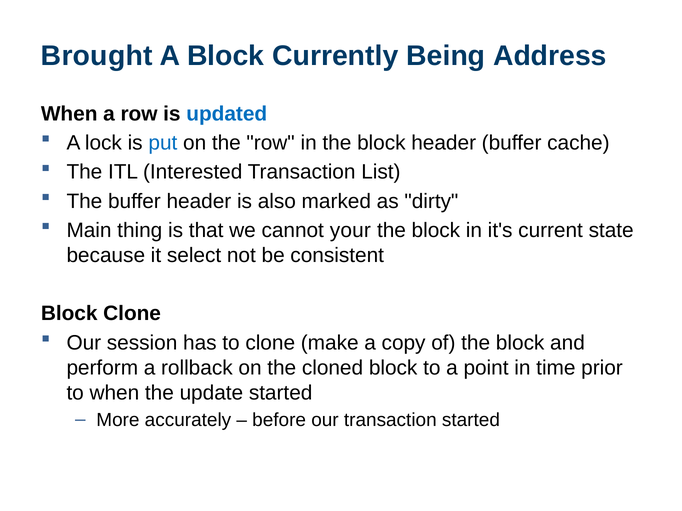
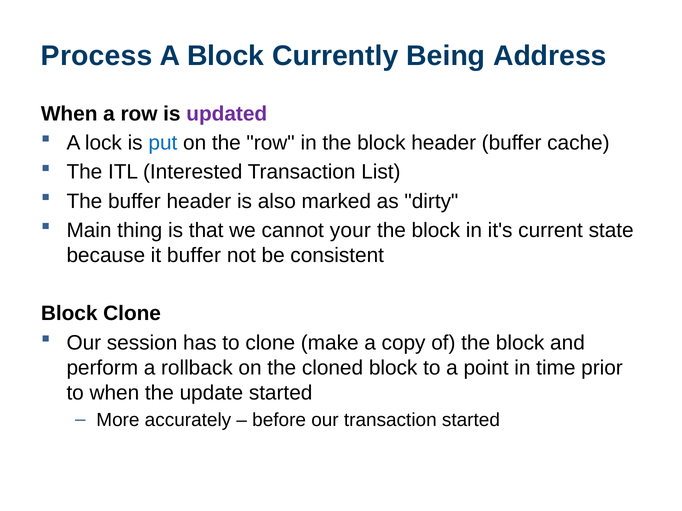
Brought: Brought -> Process
updated colour: blue -> purple
it select: select -> buffer
